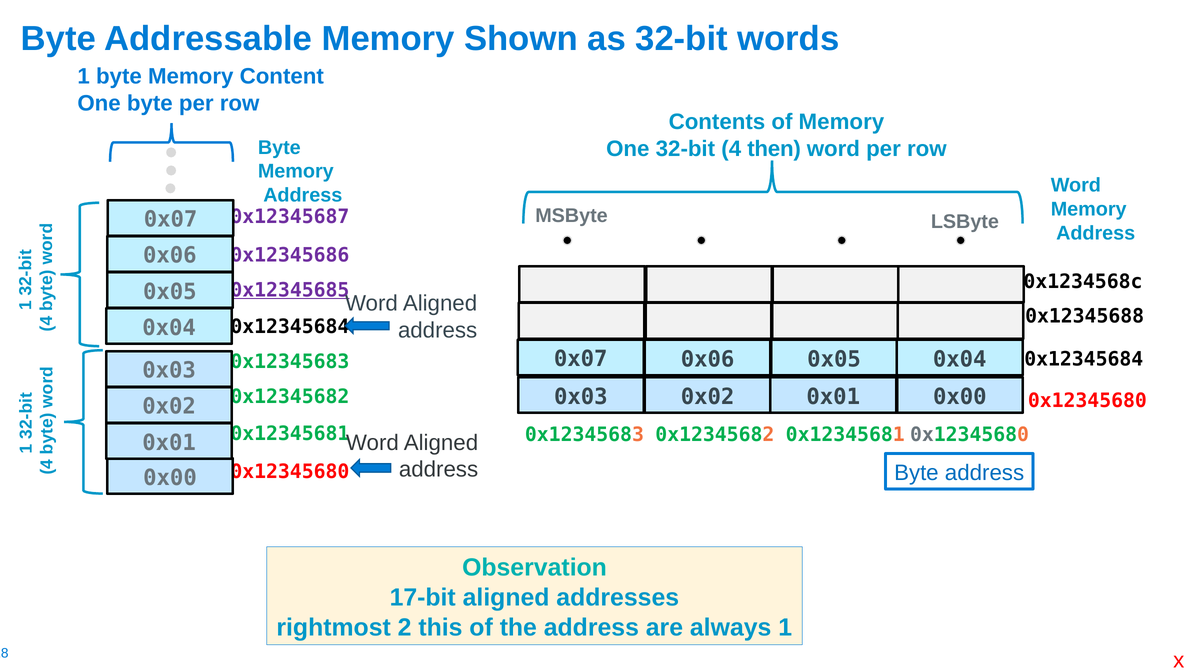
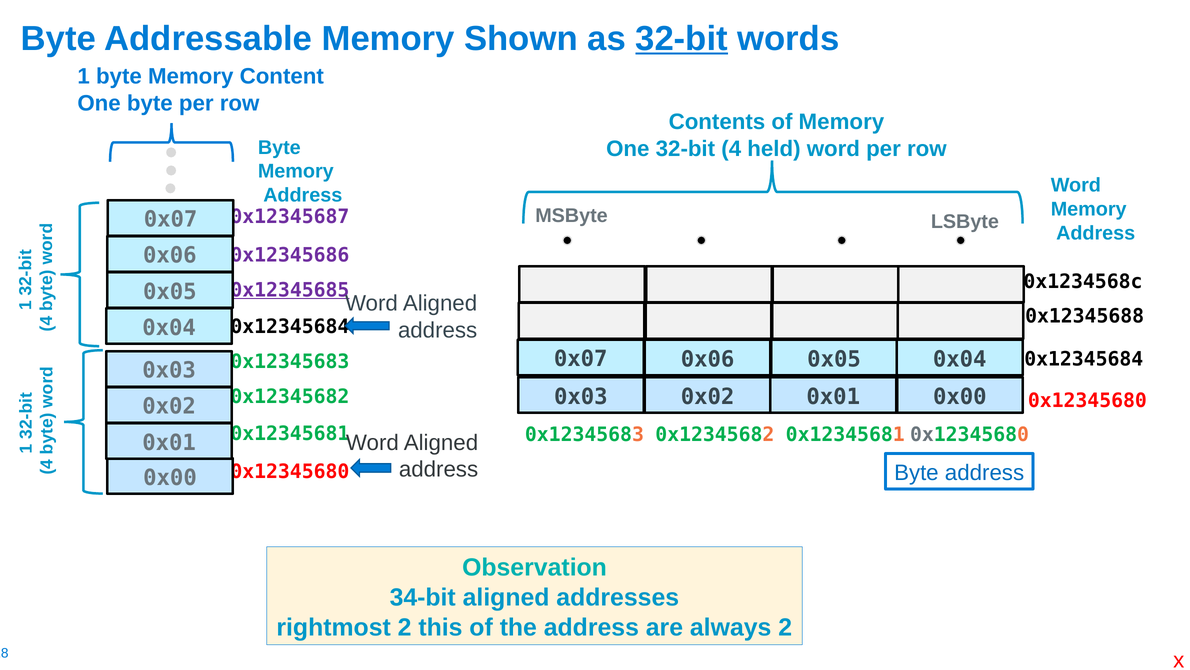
32-bit at (682, 39) underline: none -> present
then: then -> held
17-bit: 17-bit -> 34-bit
always 1: 1 -> 2
